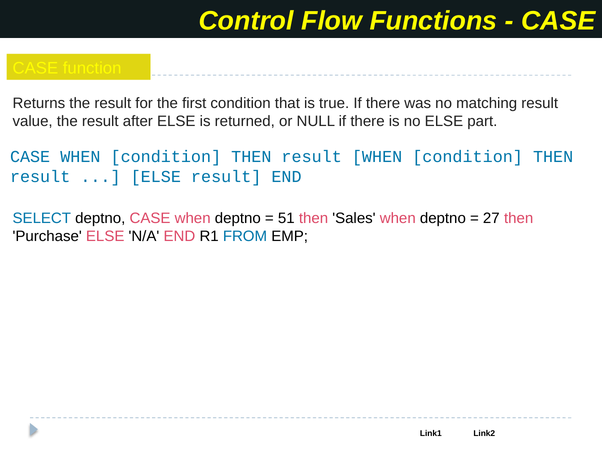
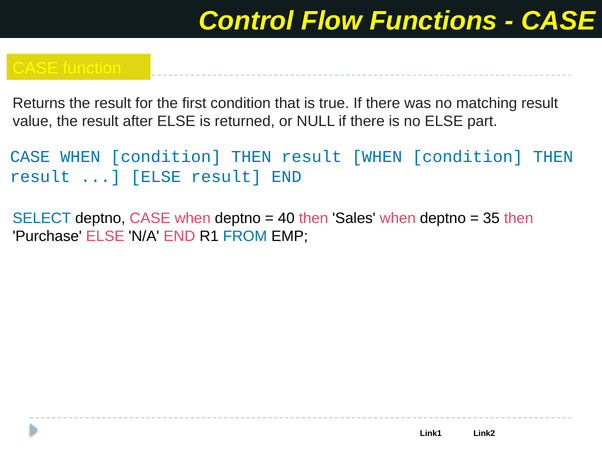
51: 51 -> 40
27: 27 -> 35
